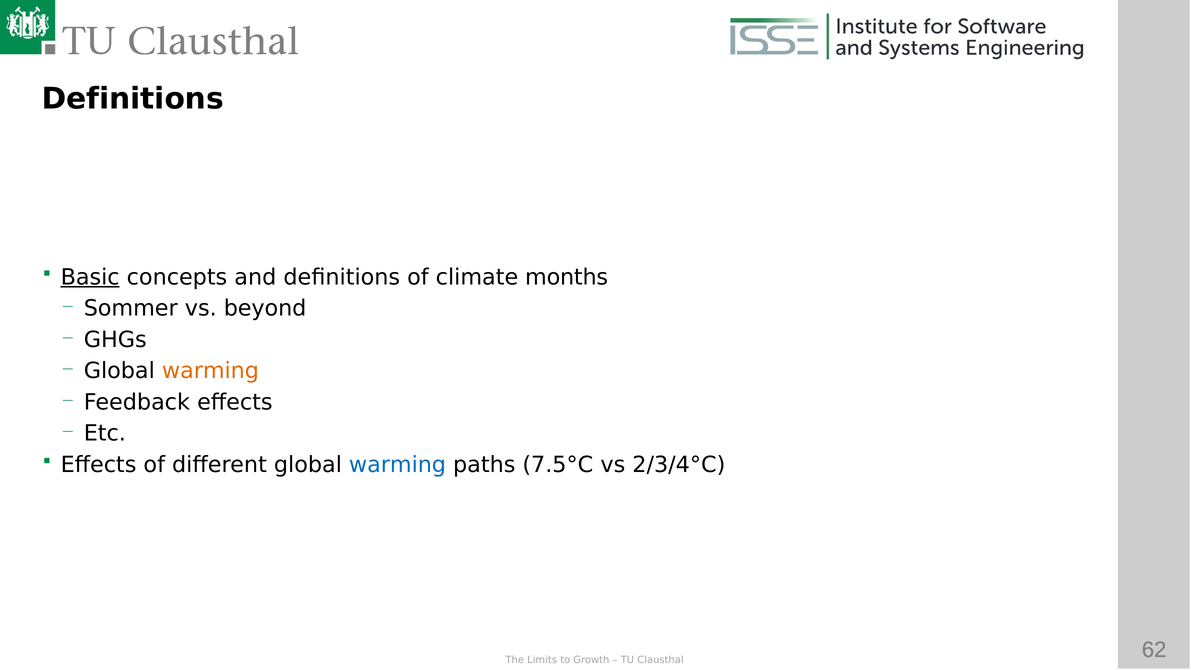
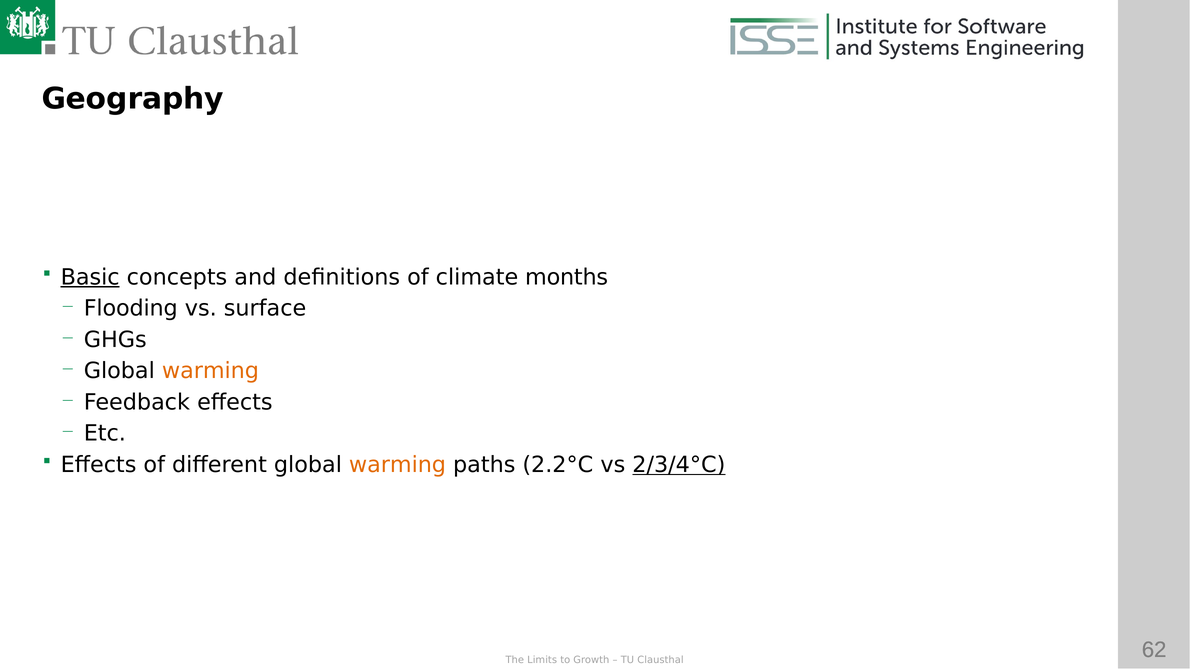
Definitions at (133, 99): Definitions -> Geography
Sommer: Sommer -> Flooding
beyond: beyond -> surface
warming at (398, 465) colour: blue -> orange
7.5°C: 7.5°C -> 2.2°C
2/3/4°C underline: none -> present
